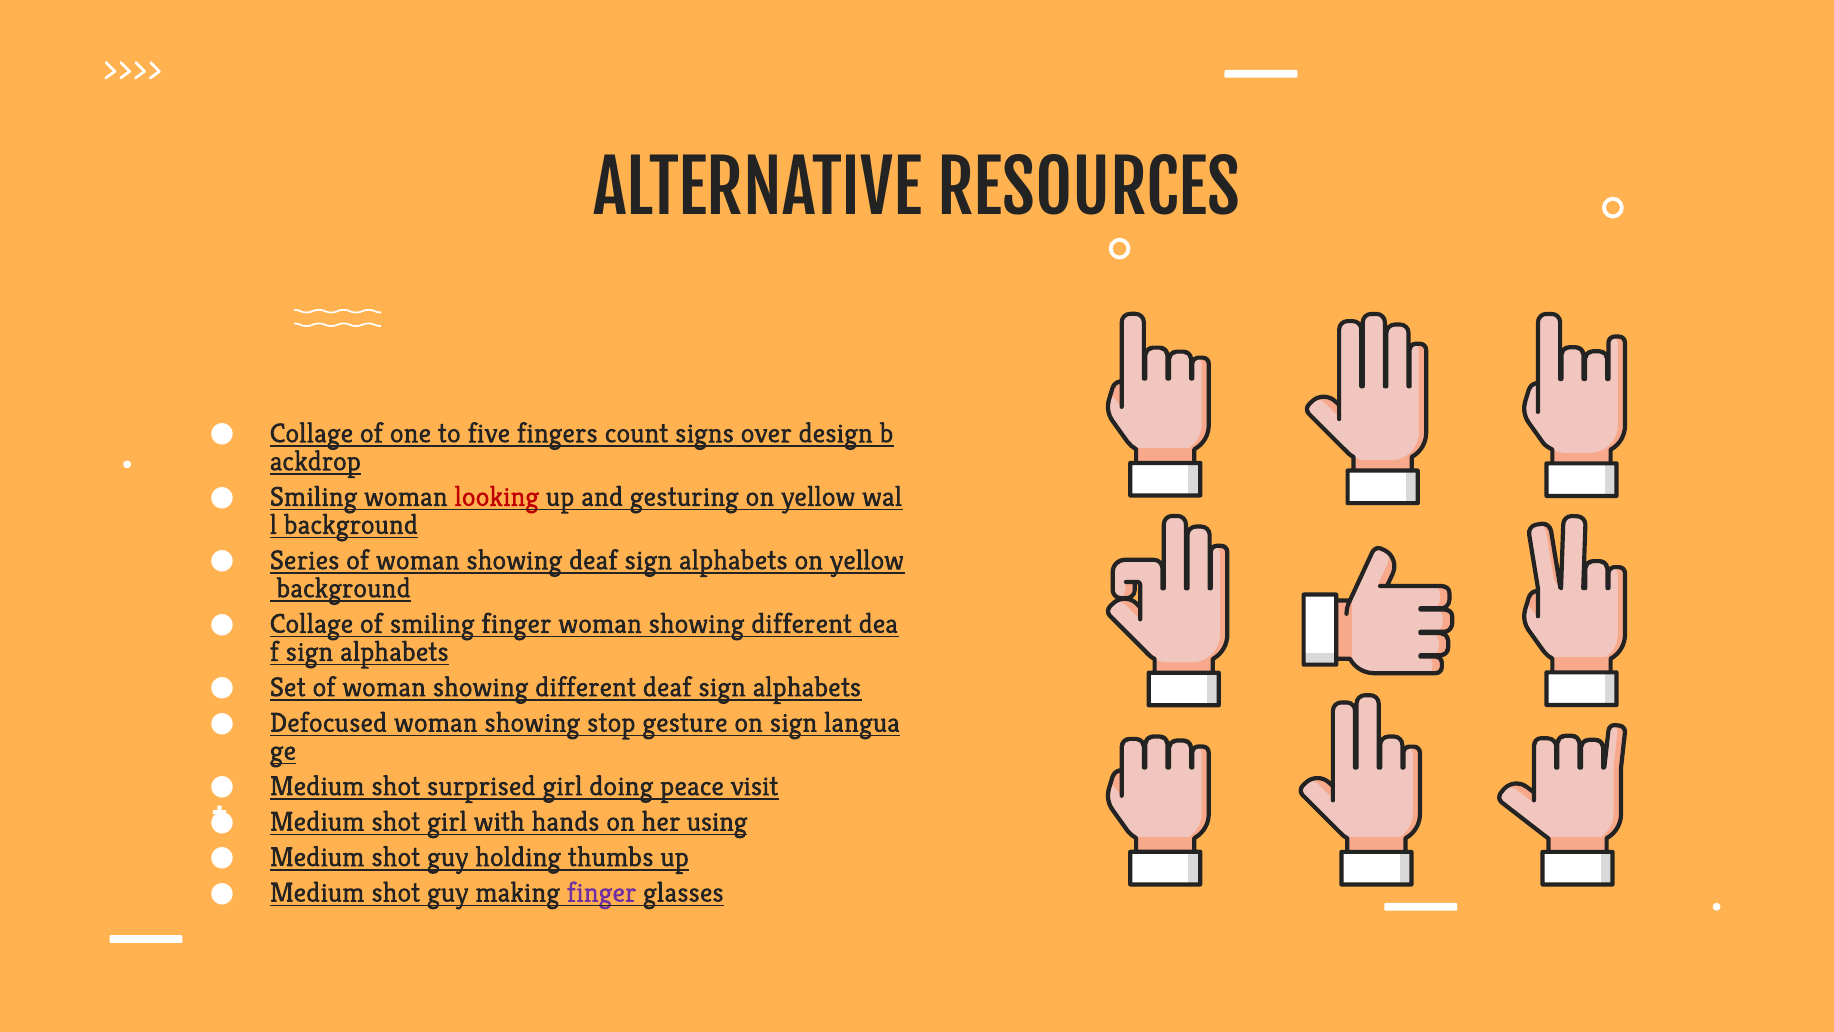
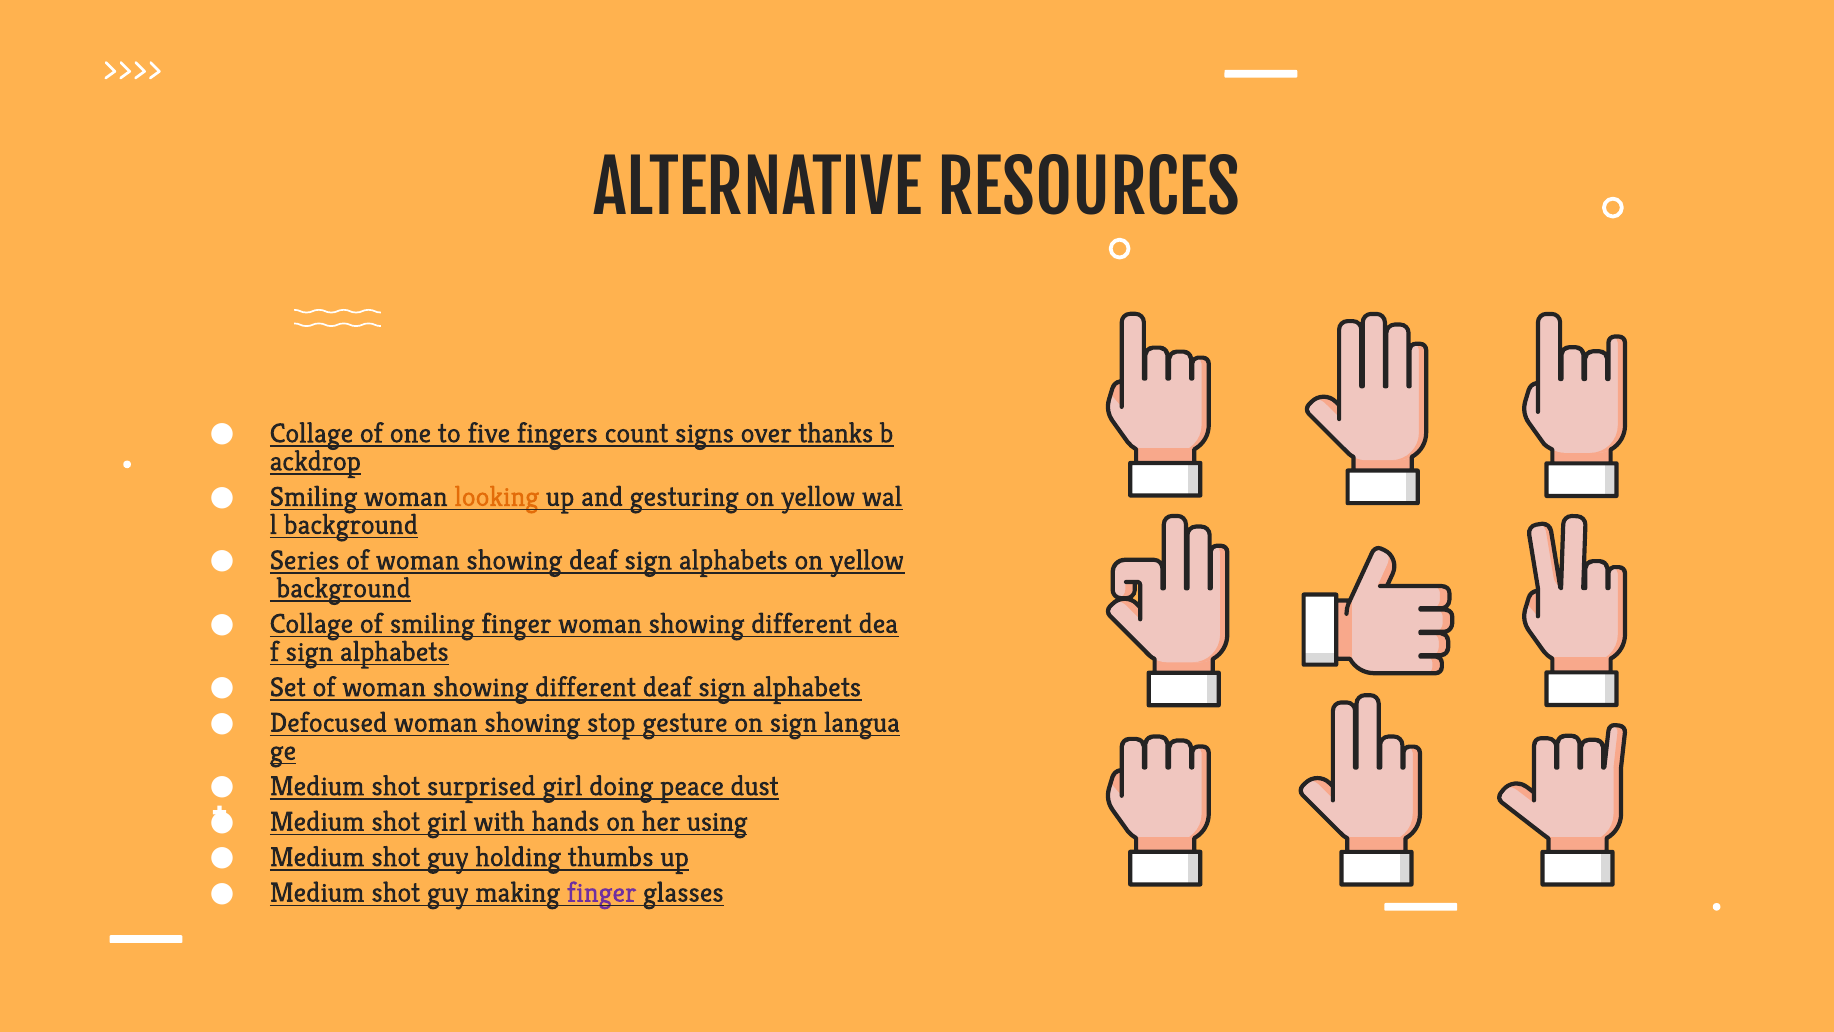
design: design -> thanks
looking colour: red -> orange
visit: visit -> dust
